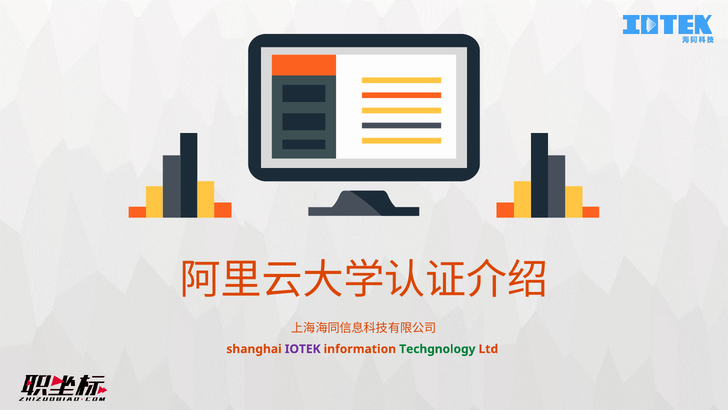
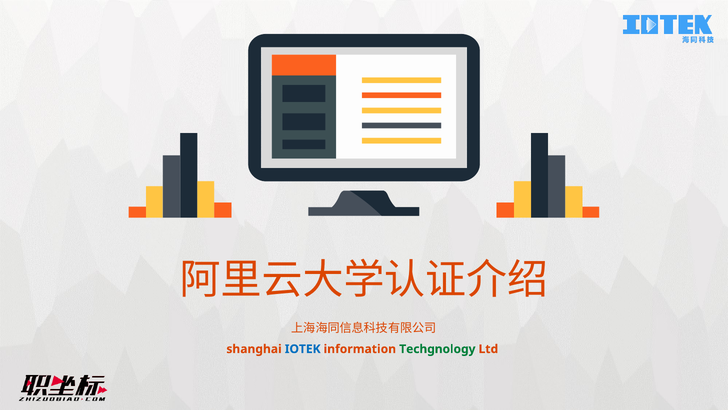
IOTEK colour: purple -> blue
